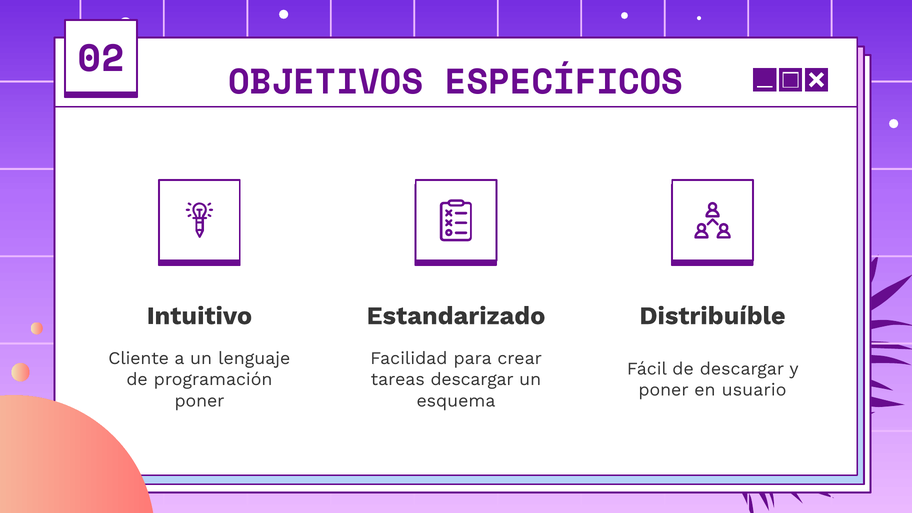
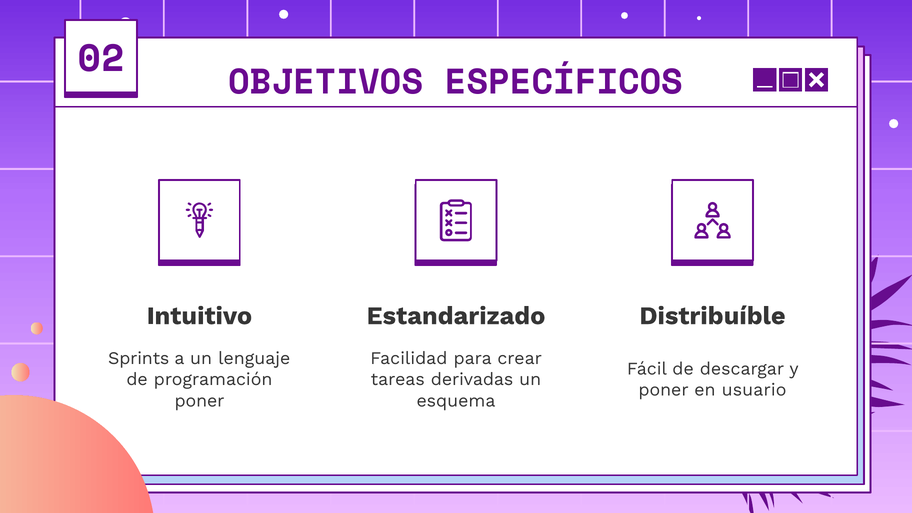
Cliente: Cliente -> Sprints
tareas descargar: descargar -> derivadas
